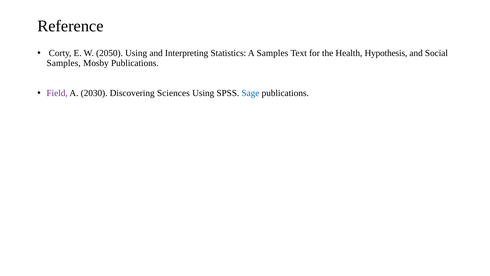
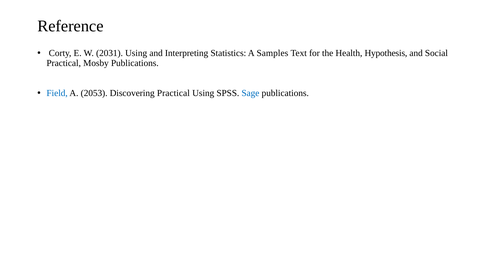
2050: 2050 -> 2031
Samples at (64, 63): Samples -> Practical
Field colour: purple -> blue
2030: 2030 -> 2053
Discovering Sciences: Sciences -> Practical
